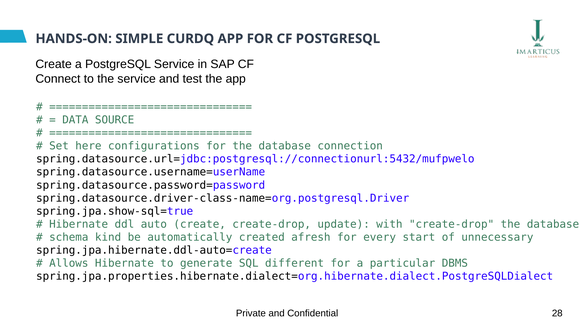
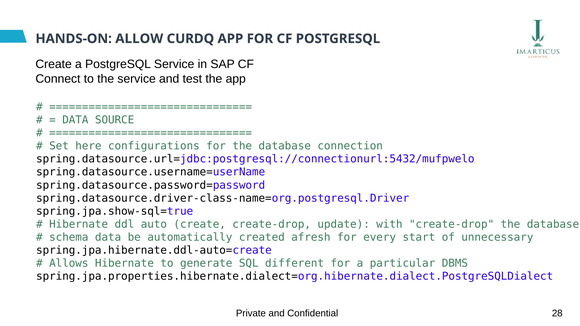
SIMPLE: SIMPLE -> ALLOW
schema kind: kind -> data
